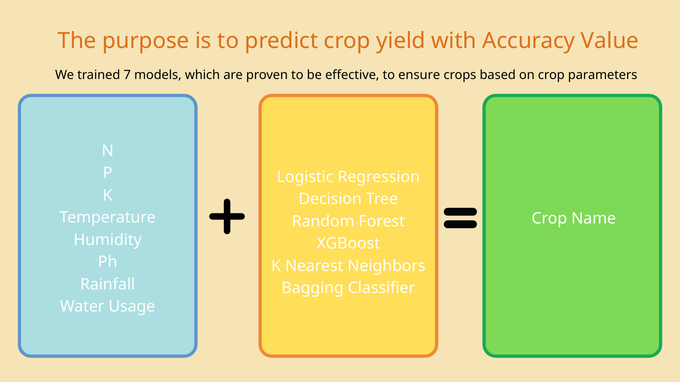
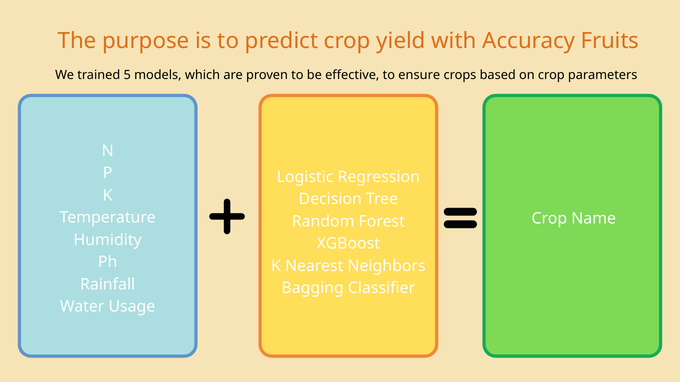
Value: Value -> Fruits
7: 7 -> 5
